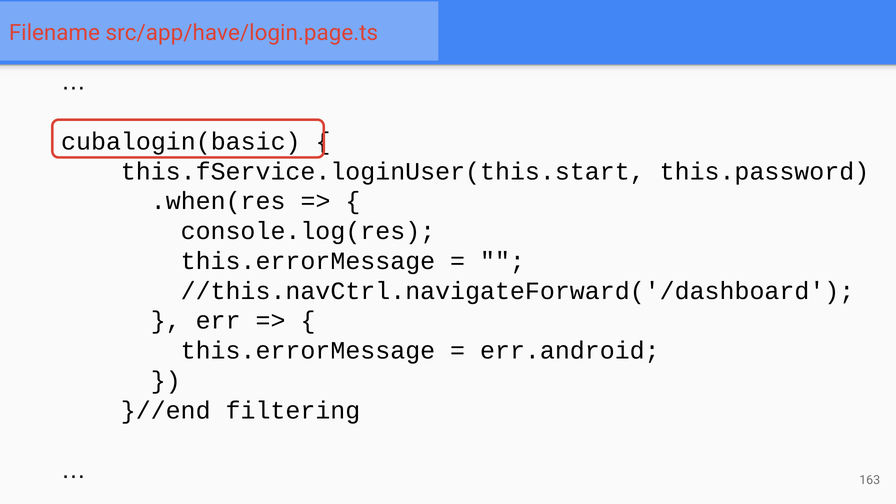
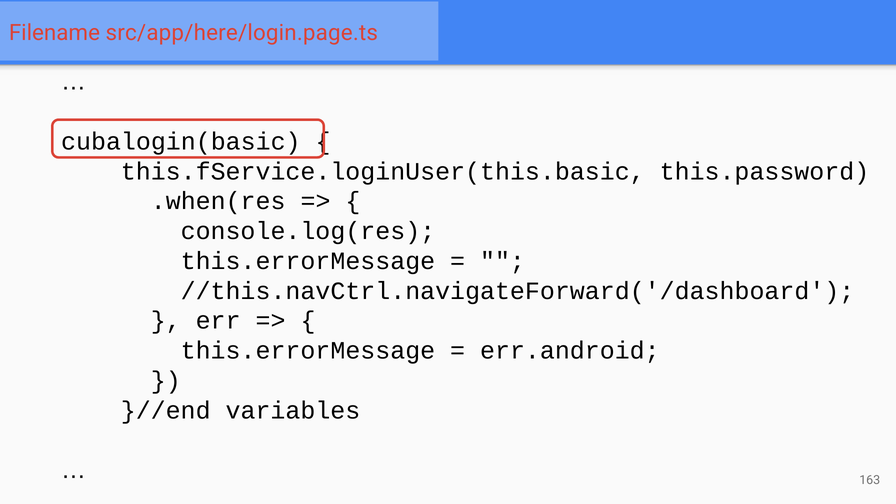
src/app/have/login.page.ts: src/app/have/login.page.ts -> src/app/here/login.page.ts
this.fService.loginUser(this.start: this.fService.loginUser(this.start -> this.fService.loginUser(this.basic
filtering: filtering -> variables
